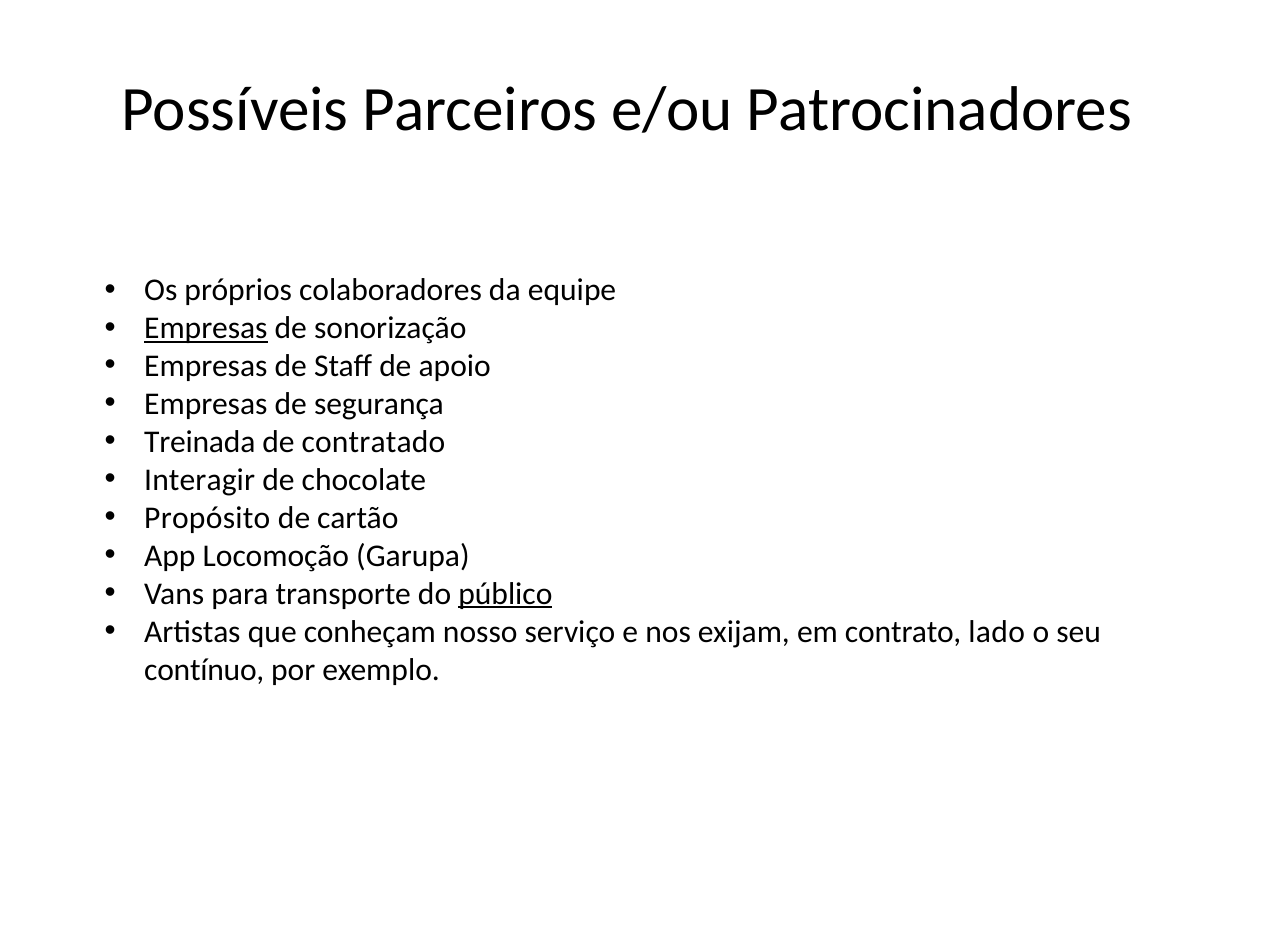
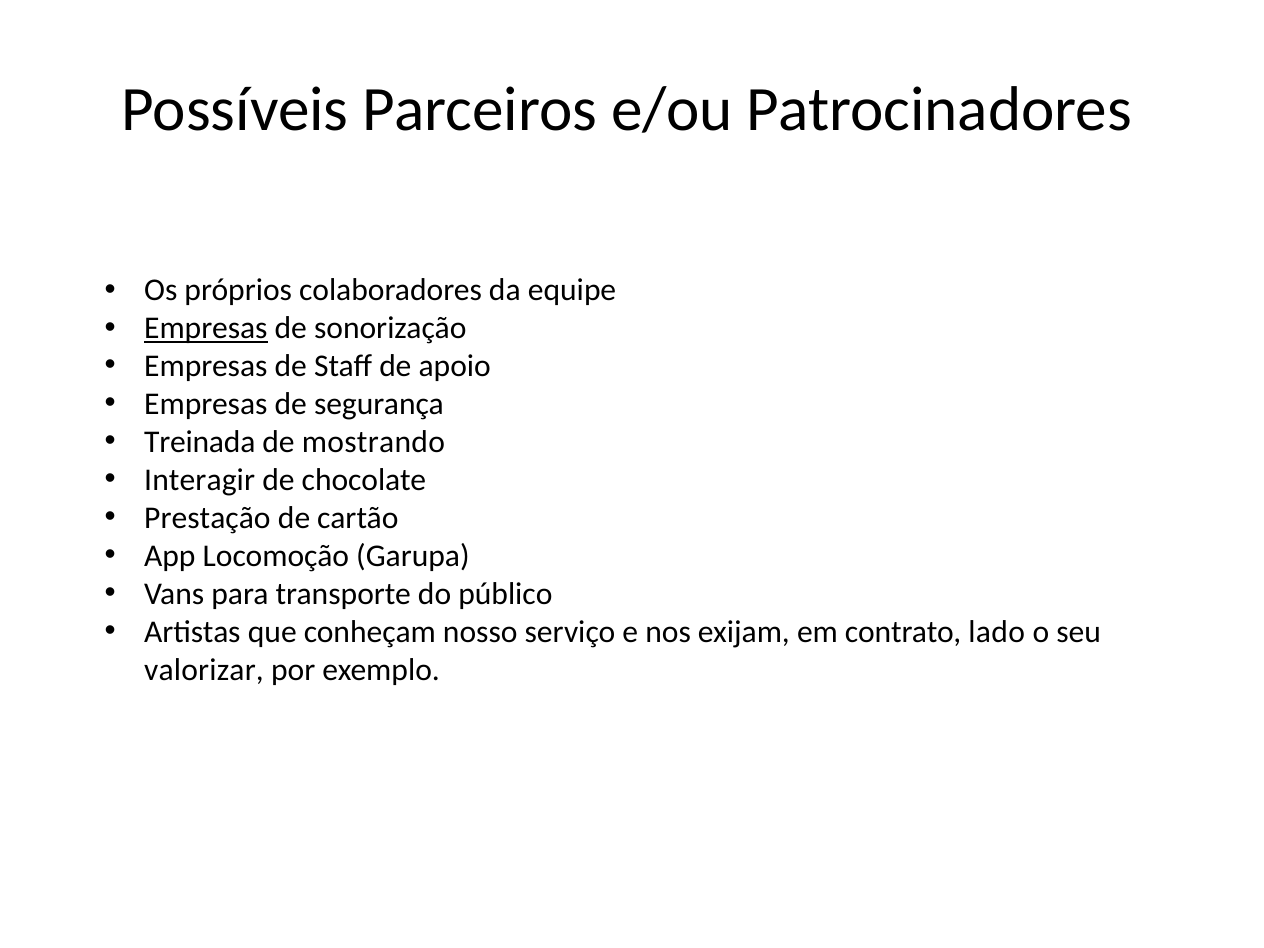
contratado: contratado -> mostrando
Propósito: Propósito -> Prestação
público underline: present -> none
contínuo: contínuo -> valorizar
